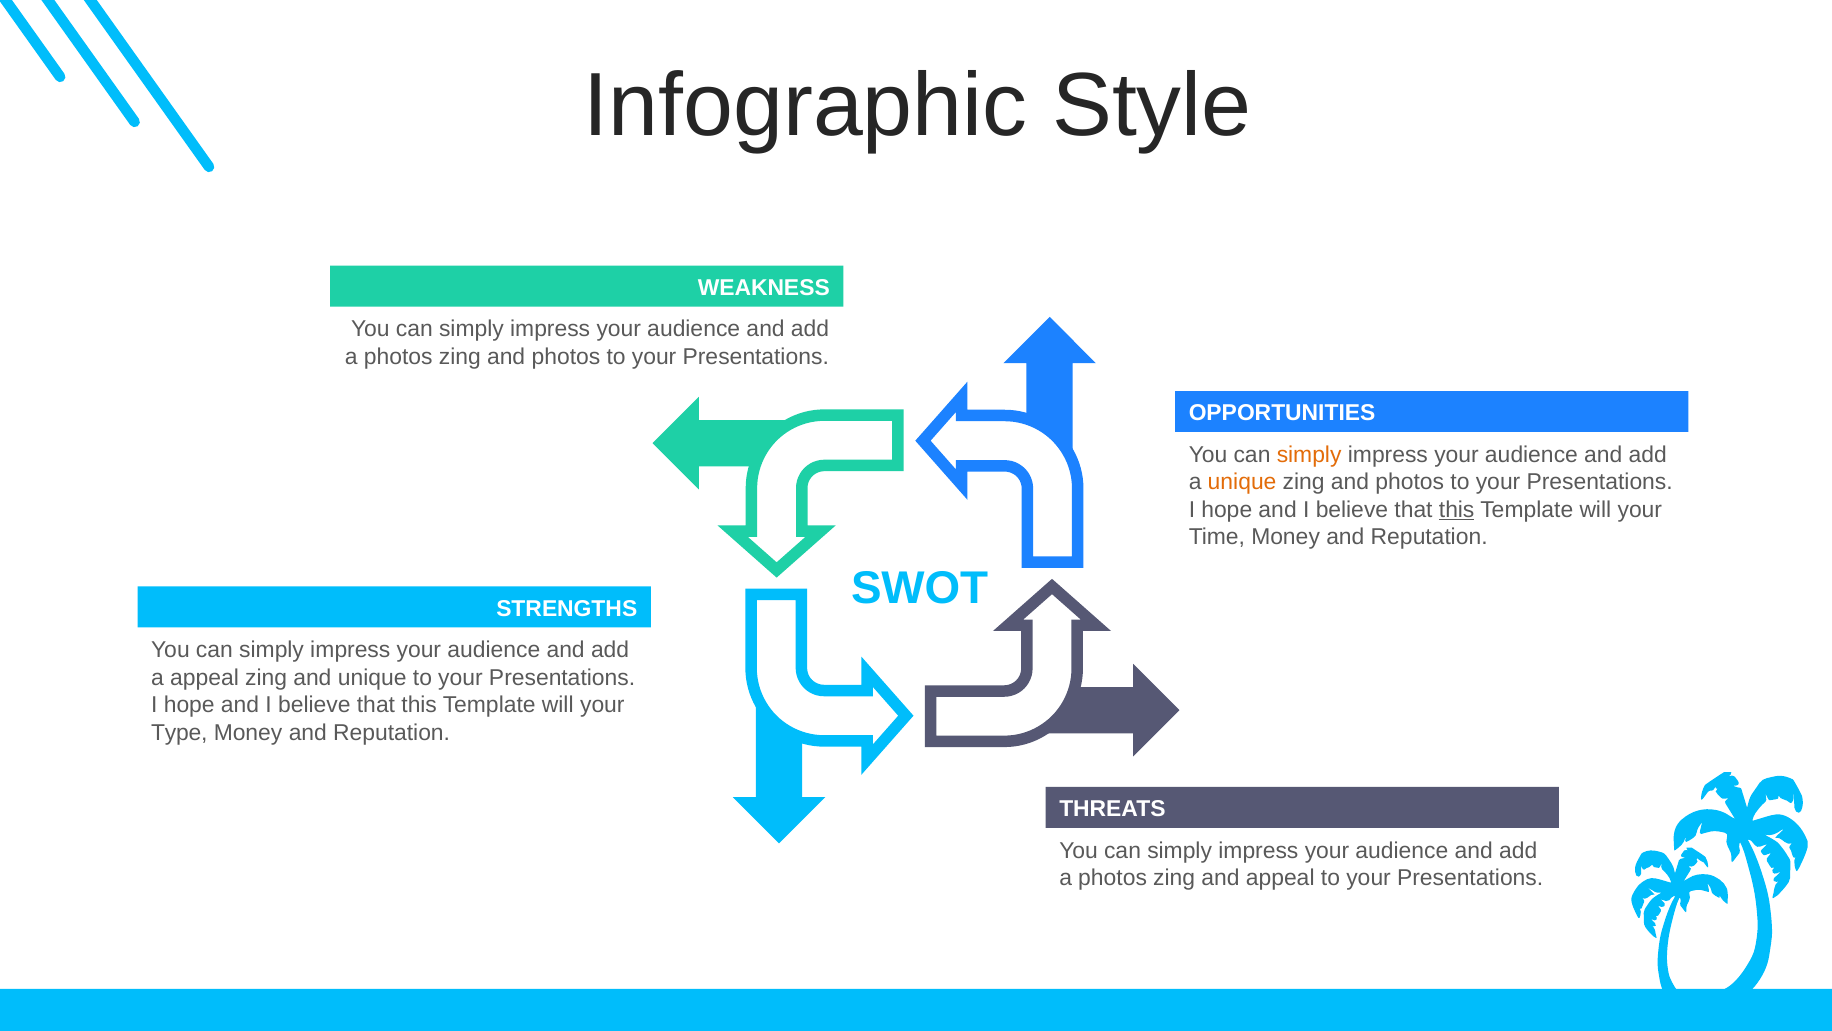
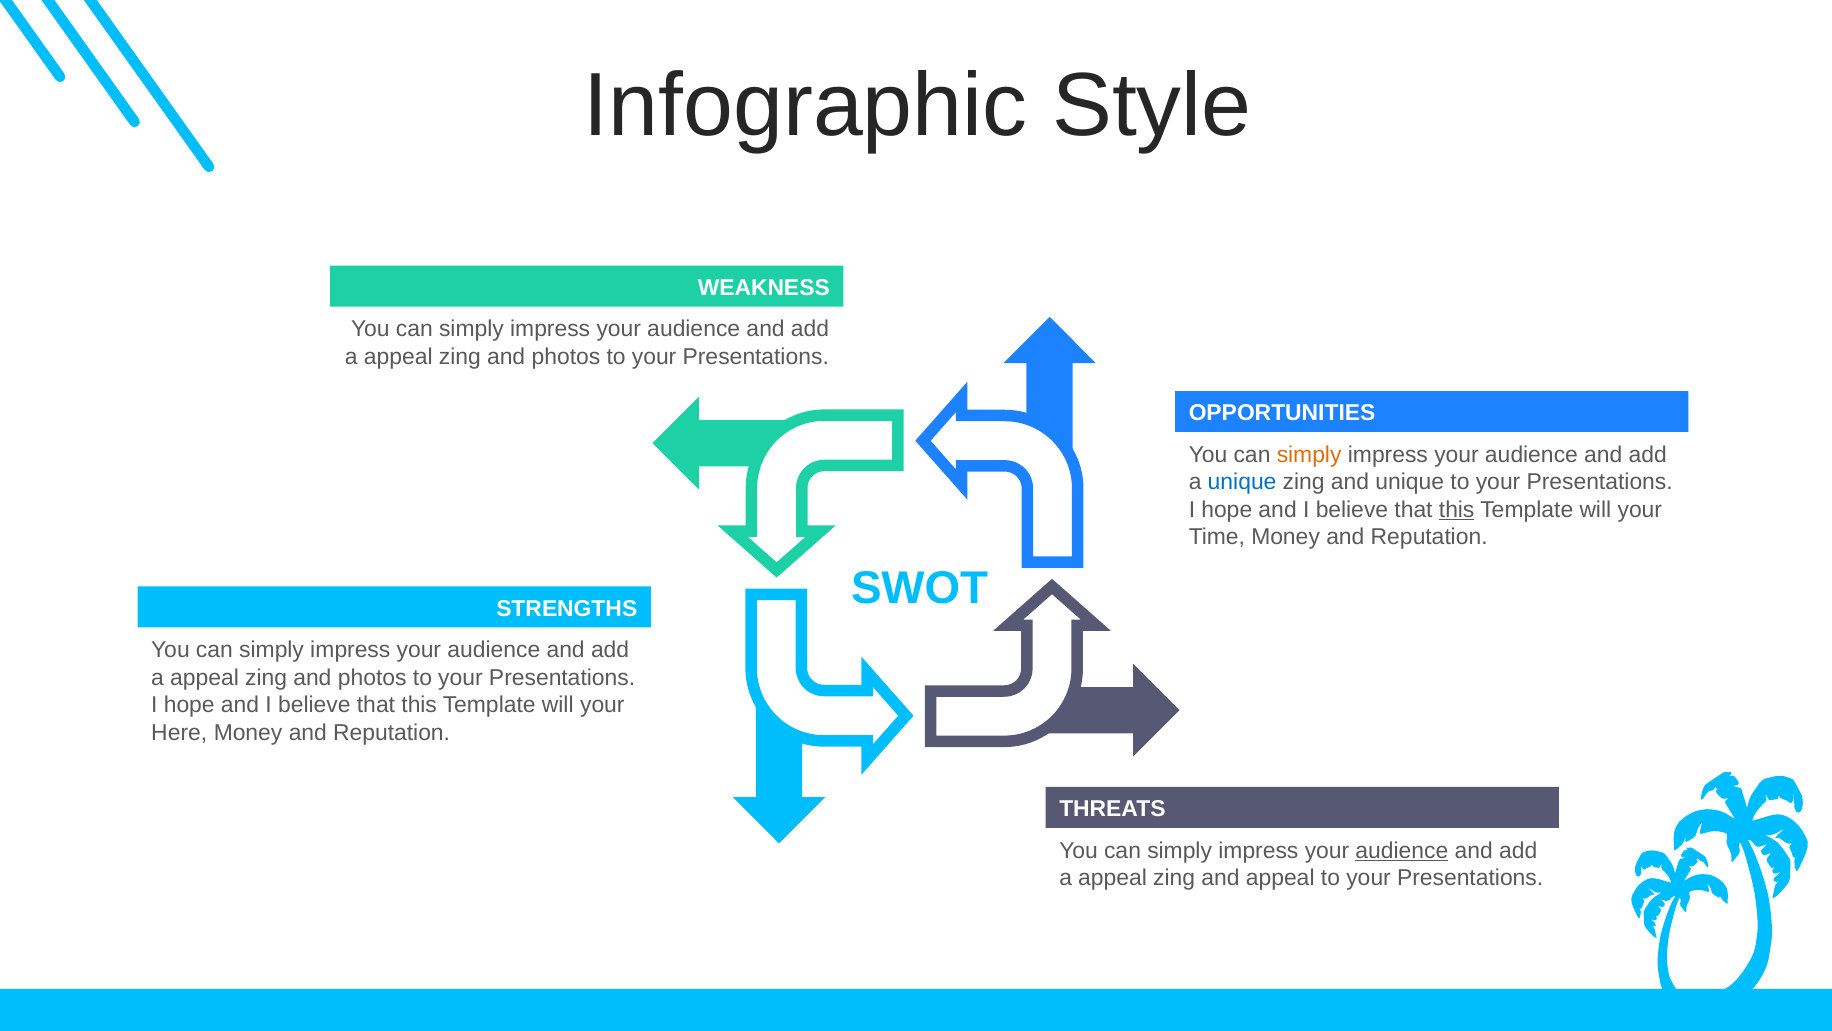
photos at (398, 357): photos -> appeal
unique at (1242, 482) colour: orange -> blue
photos at (1410, 482): photos -> unique
unique at (372, 677): unique -> photos
Type: Type -> Here
audience at (1402, 850) underline: none -> present
photos at (1113, 878): photos -> appeal
